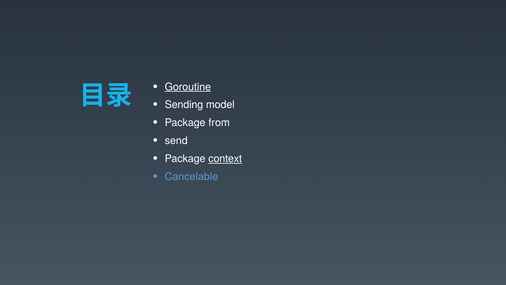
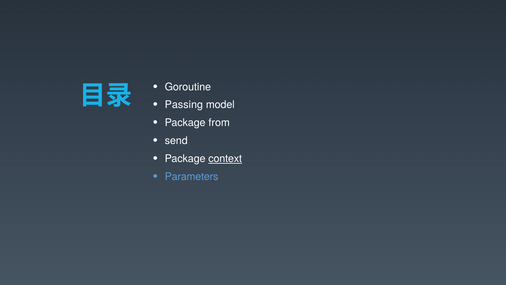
Goroutine underline: present -> none
Sending: Sending -> Passing
Cancelable: Cancelable -> Parameters
